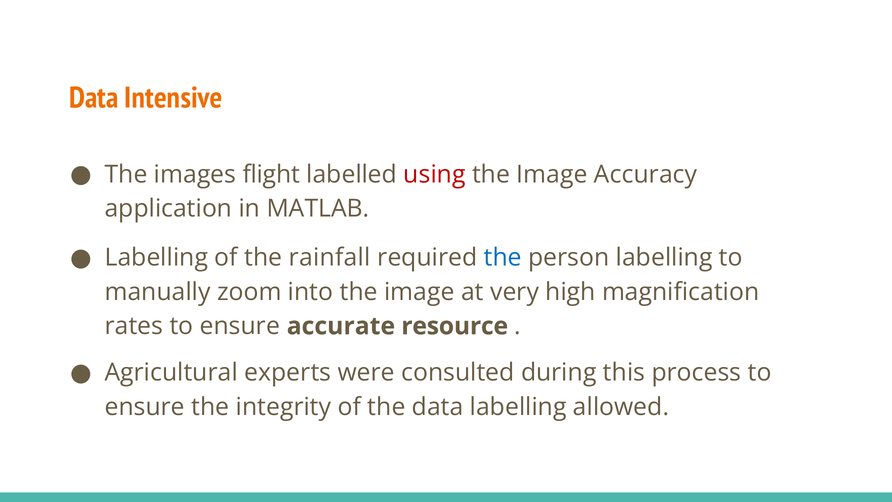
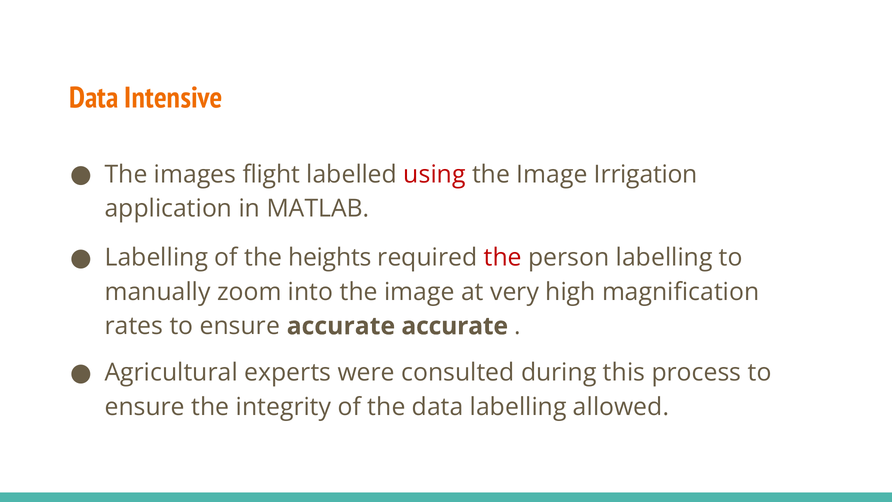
Accuracy: Accuracy -> Irrigation
rainfall: rainfall -> heights
the at (503, 258) colour: blue -> red
accurate resource: resource -> accurate
